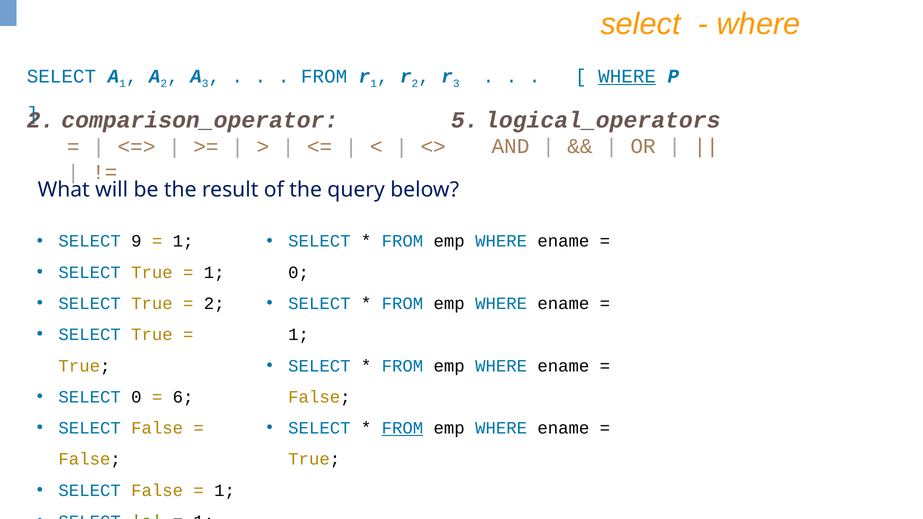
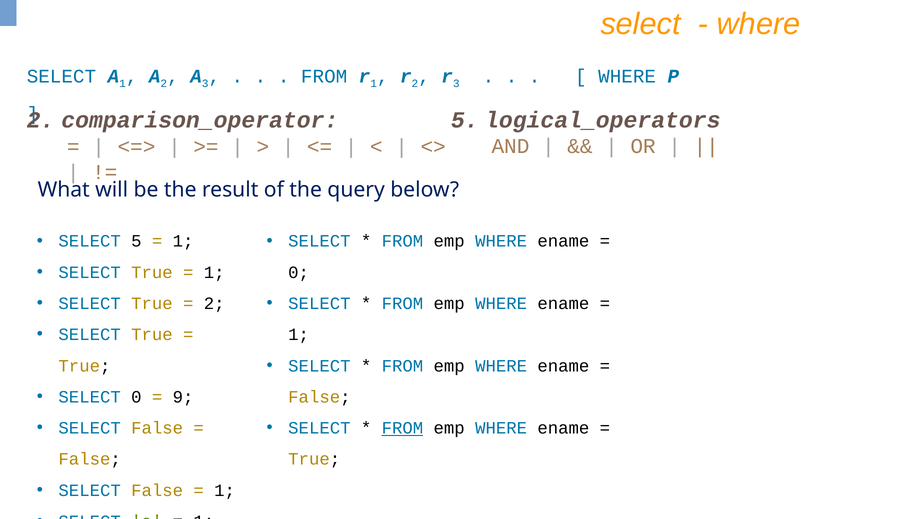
WHERE at (627, 76) underline: present -> none
SELECT 9: 9 -> 5
6: 6 -> 9
